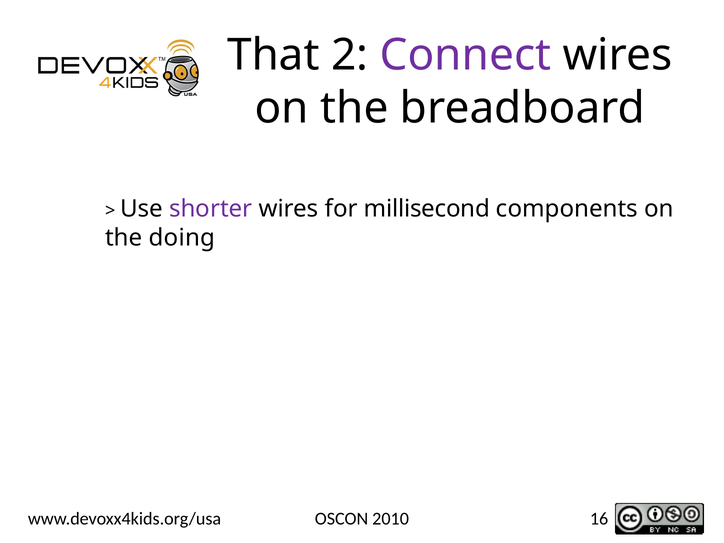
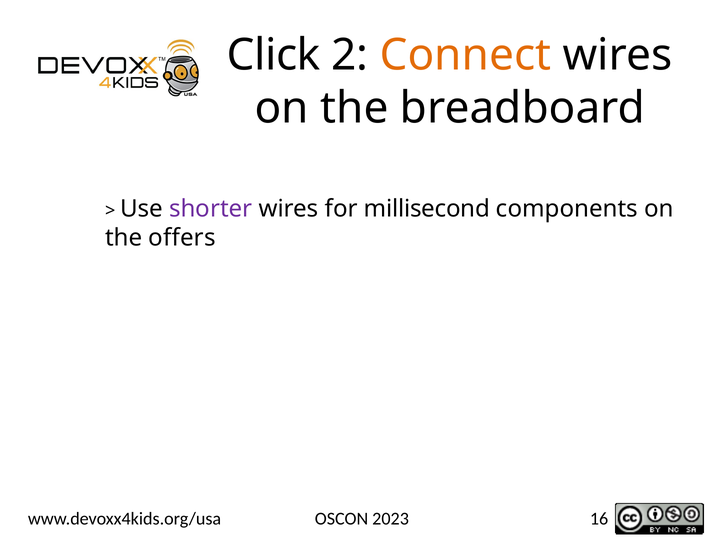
That: That -> Click
Connect colour: purple -> orange
doing: doing -> offers
2010: 2010 -> 2023
